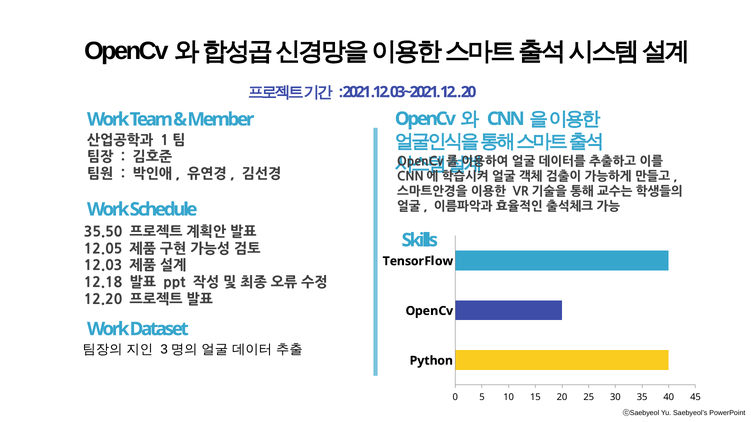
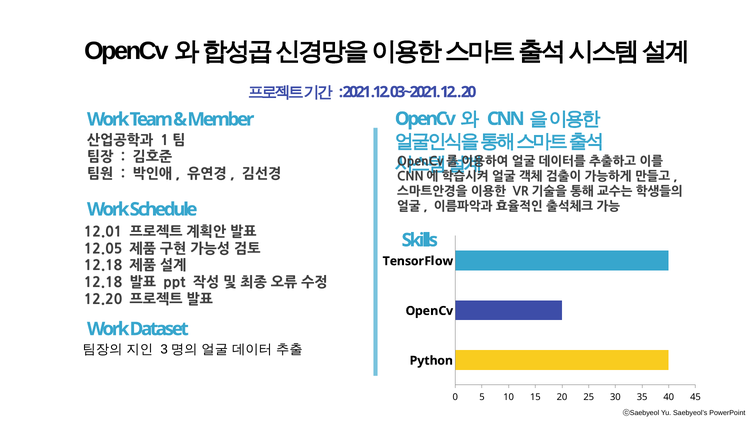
35.50: 35.50 -> 12.01
12.03 at (103, 266): 12.03 -> 12.18
